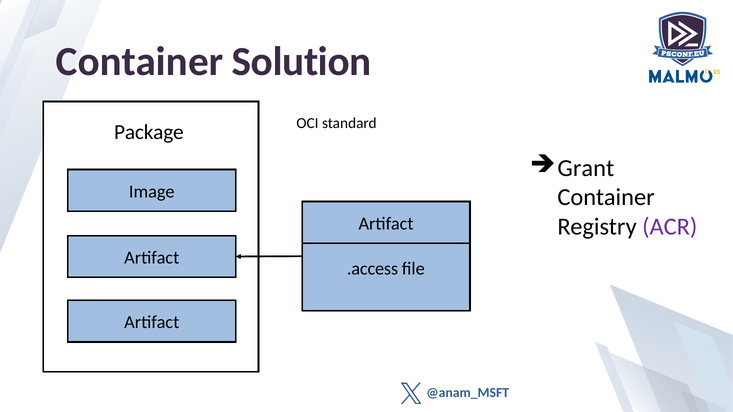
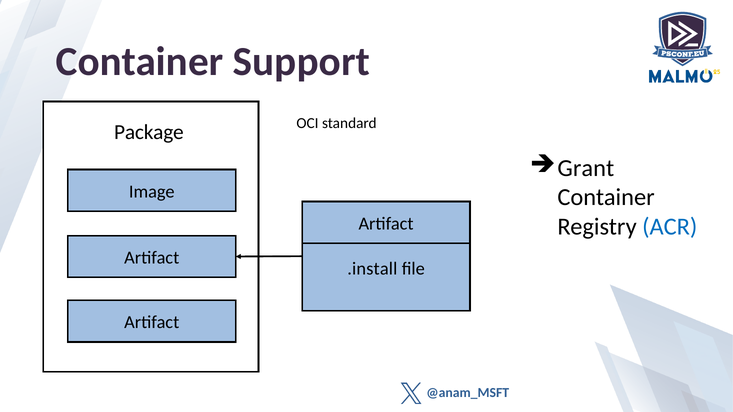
Solution: Solution -> Support
ACR colour: purple -> blue
.access: .access -> .install
